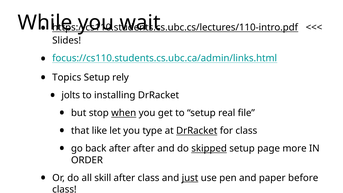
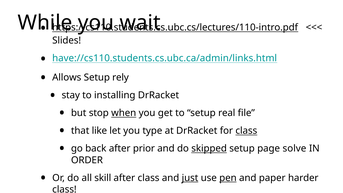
focus://cs110.students.cs.ubc.ca/admin/links.html: focus://cs110.students.cs.ubc.ca/admin/links.html -> have://cs110.students.cs.ubc.ca/admin/links.html
Topics: Topics -> Allows
jolts: jolts -> stay
DrRacket at (197, 131) underline: present -> none
class at (246, 131) underline: none -> present
after after: after -> prior
more: more -> solve
pen underline: none -> present
before: before -> harder
